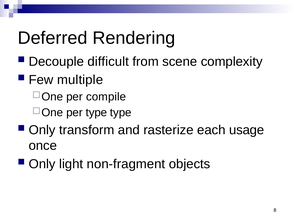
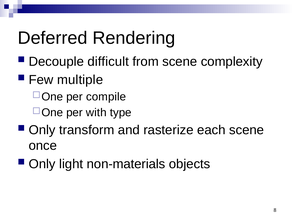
per type: type -> with
each usage: usage -> scene
non-fragment: non-fragment -> non-materials
